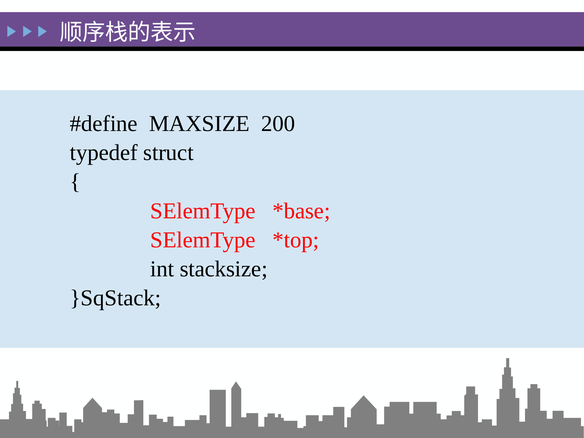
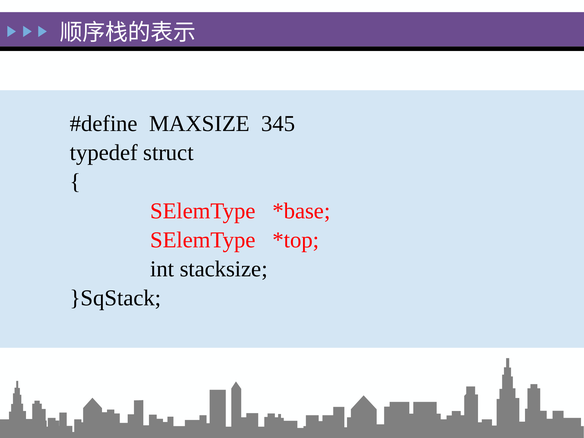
200: 200 -> 345
